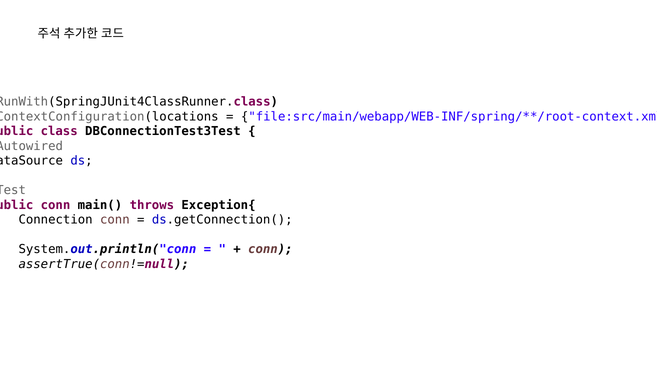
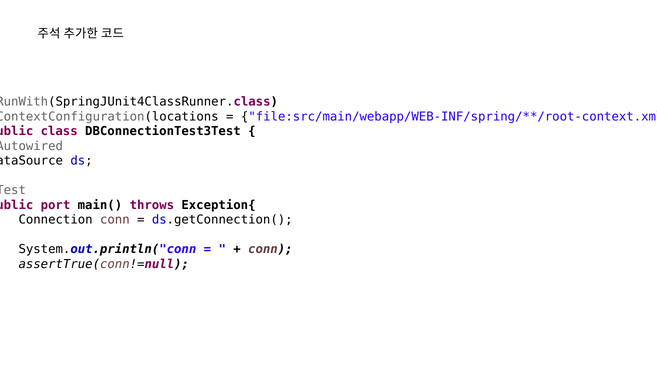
conn at (56, 205): conn -> port
